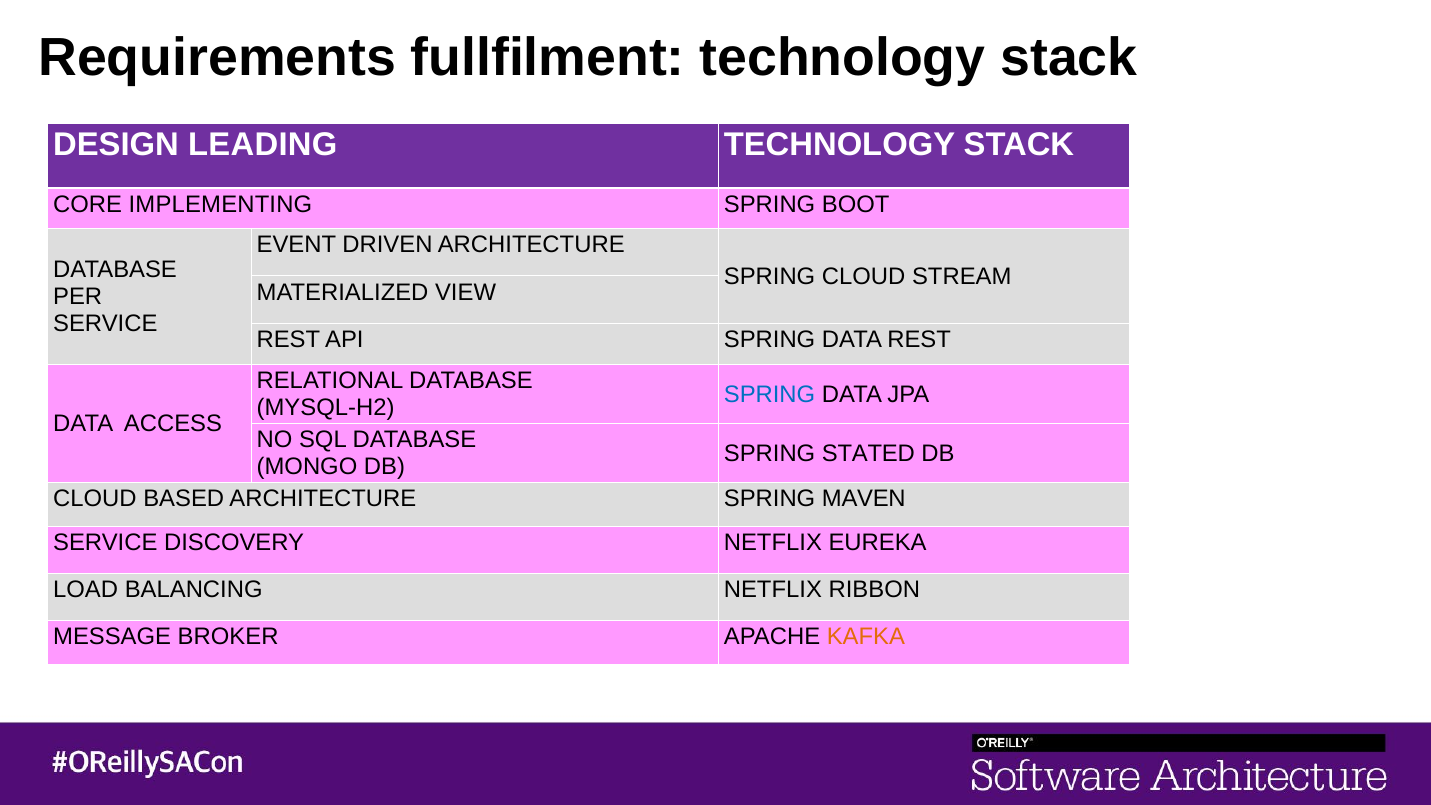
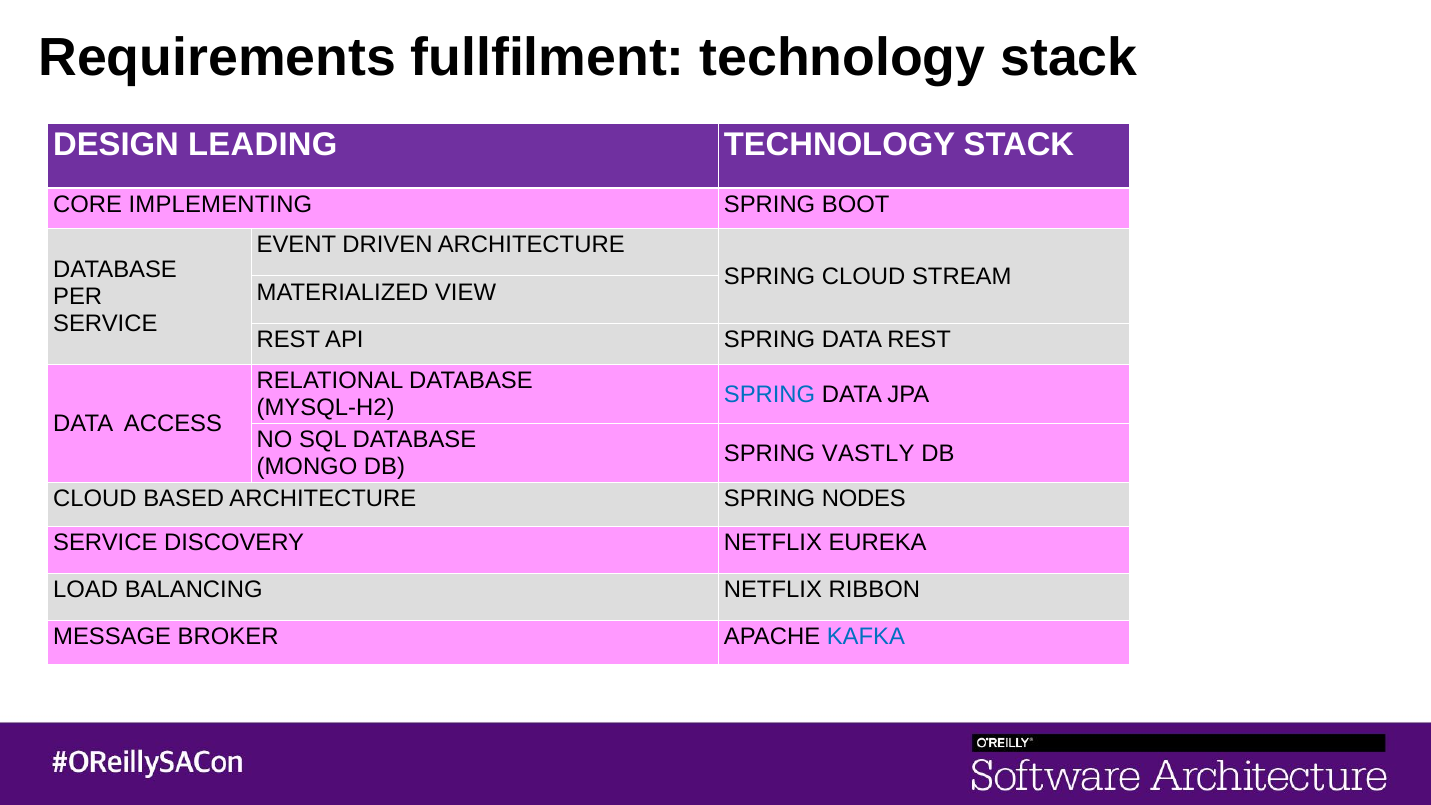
STATED: STATED -> VASTLY
MAVEN: MAVEN -> NODES
KAFKA colour: orange -> blue
